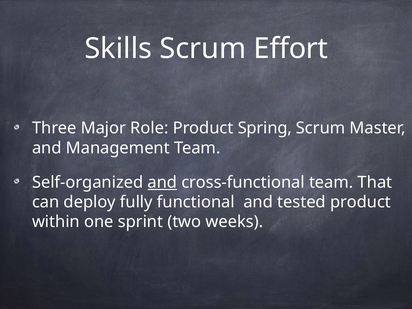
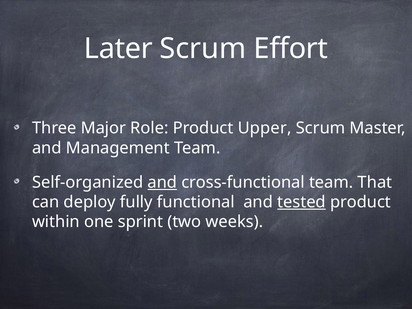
Skills: Skills -> Later
Spring: Spring -> Upper
tested underline: none -> present
